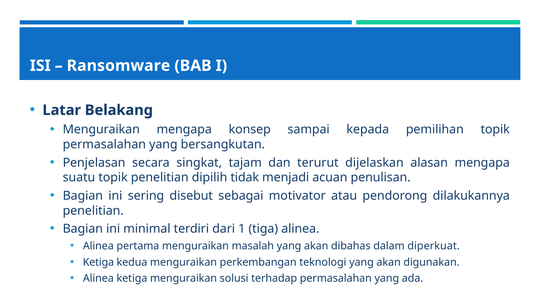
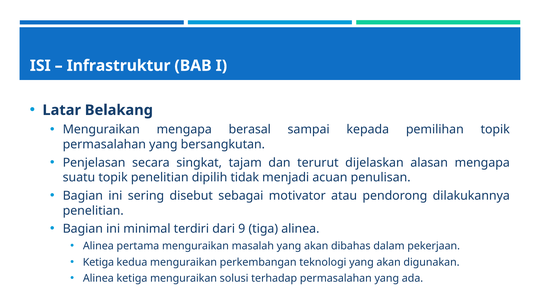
Ransomware: Ransomware -> Infrastruktur
konsep: konsep -> berasal
1: 1 -> 9
diperkuat: diperkuat -> pekerjaan
